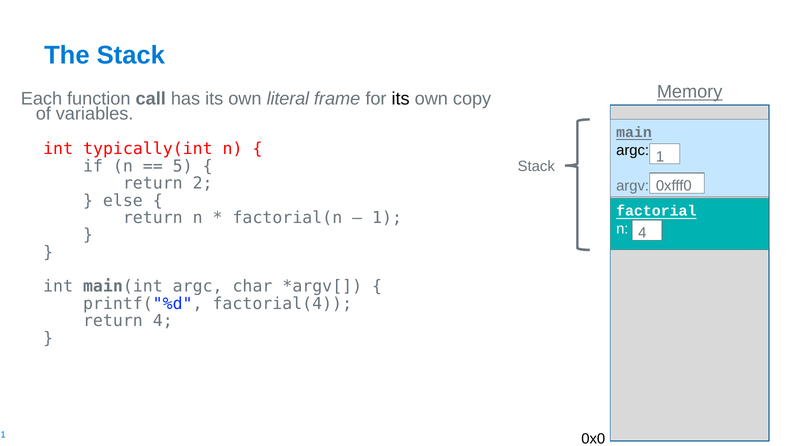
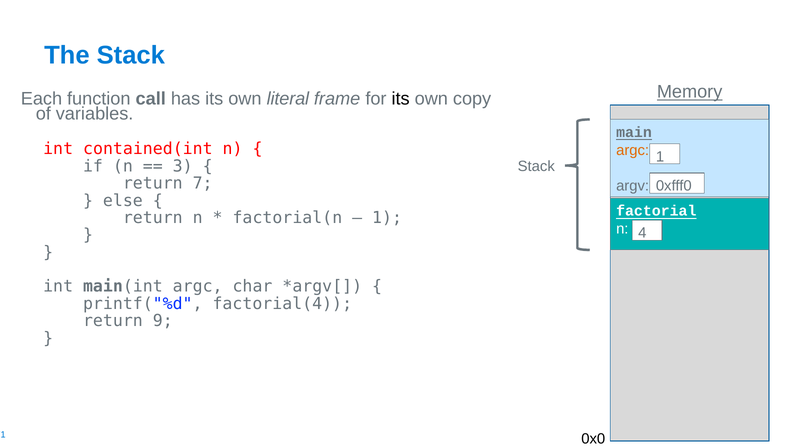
typically(int: typically(int -> contained(int
argc at (633, 150) colour: black -> orange
5: 5 -> 3
2: 2 -> 7
return 4: 4 -> 9
